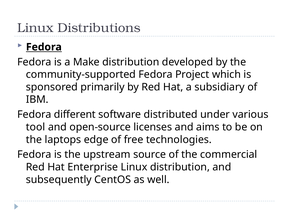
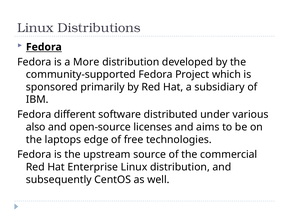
Make: Make -> More
tool: tool -> also
